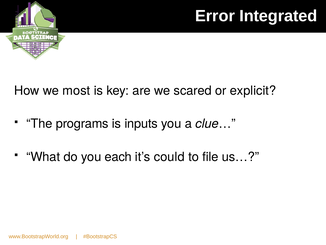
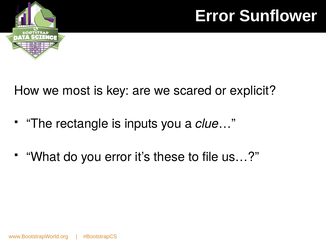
Integrated: Integrated -> Sunflower
programs: programs -> rectangle
you each: each -> error
could: could -> these
